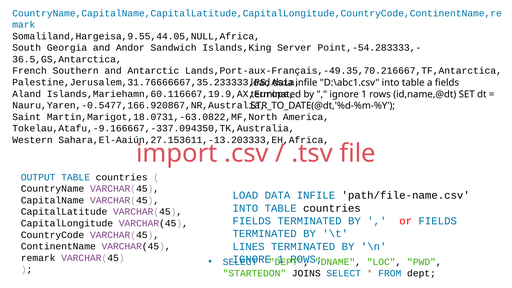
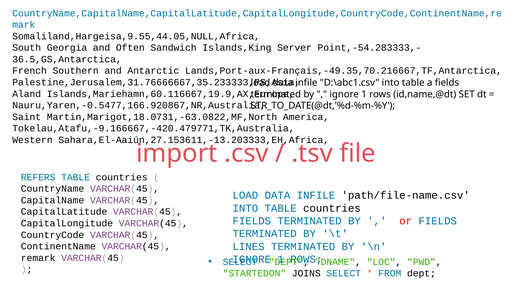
Andor: Andor -> Often
Tokelau,Atafu,-9.166667,-337.094350,TK,Australia: Tokelau,Atafu,-9.166667,-337.094350,TK,Australia -> Tokelau,Atafu,-9.166667,-420.479771,TK,Australia
OUTPUT: OUTPUT -> REFERS
